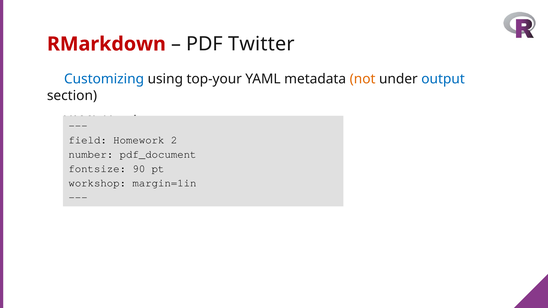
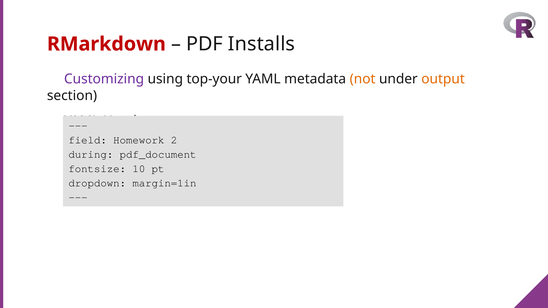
Twitter: Twitter -> Installs
Customizing colour: blue -> purple
output colour: blue -> orange
number: number -> during
90: 90 -> 10
workshop: workshop -> dropdown
